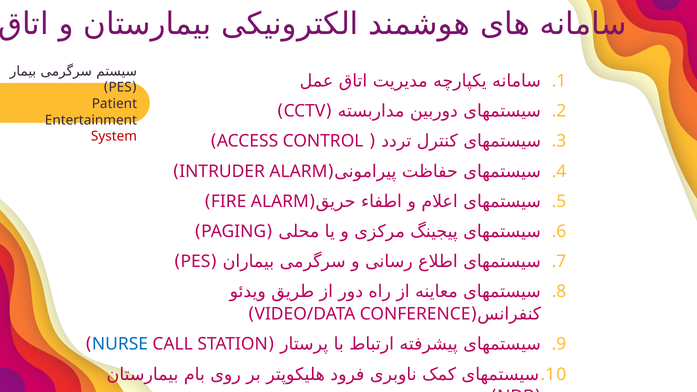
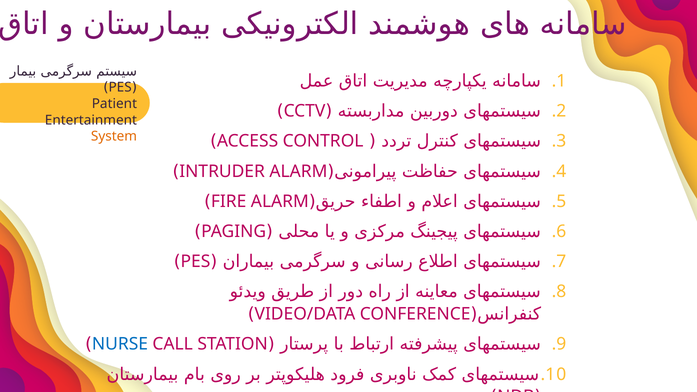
System colour: red -> orange
